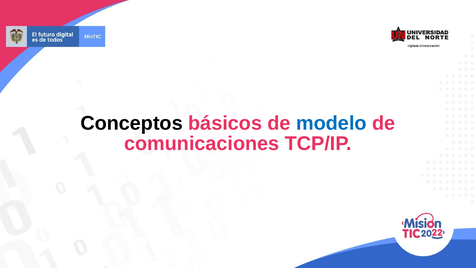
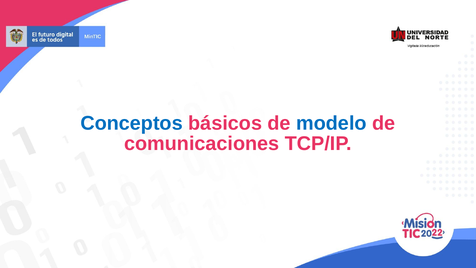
Conceptos colour: black -> blue
